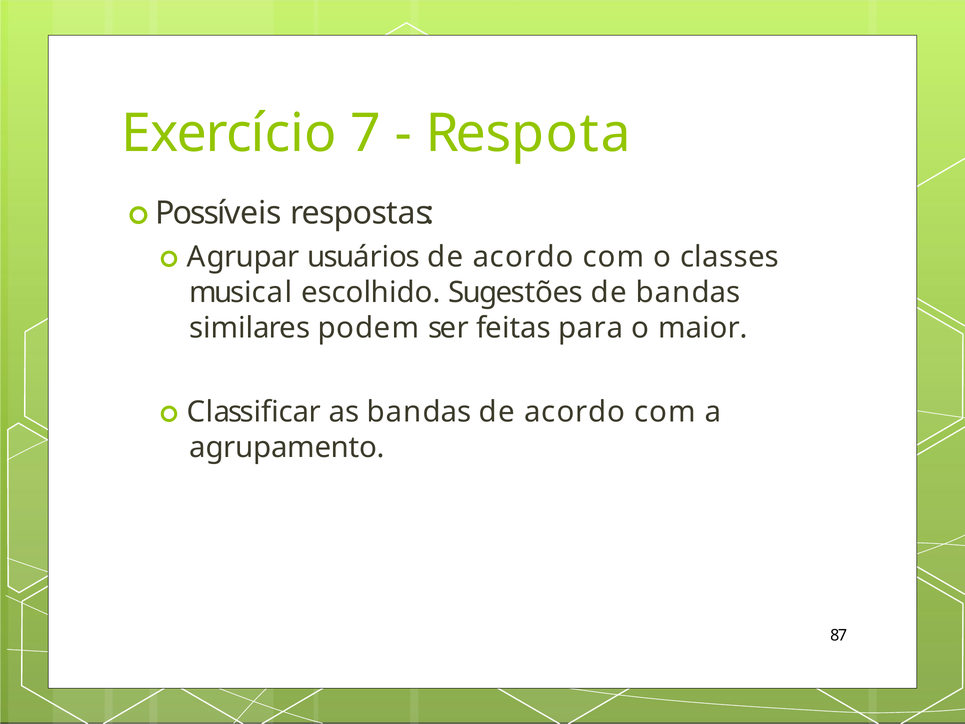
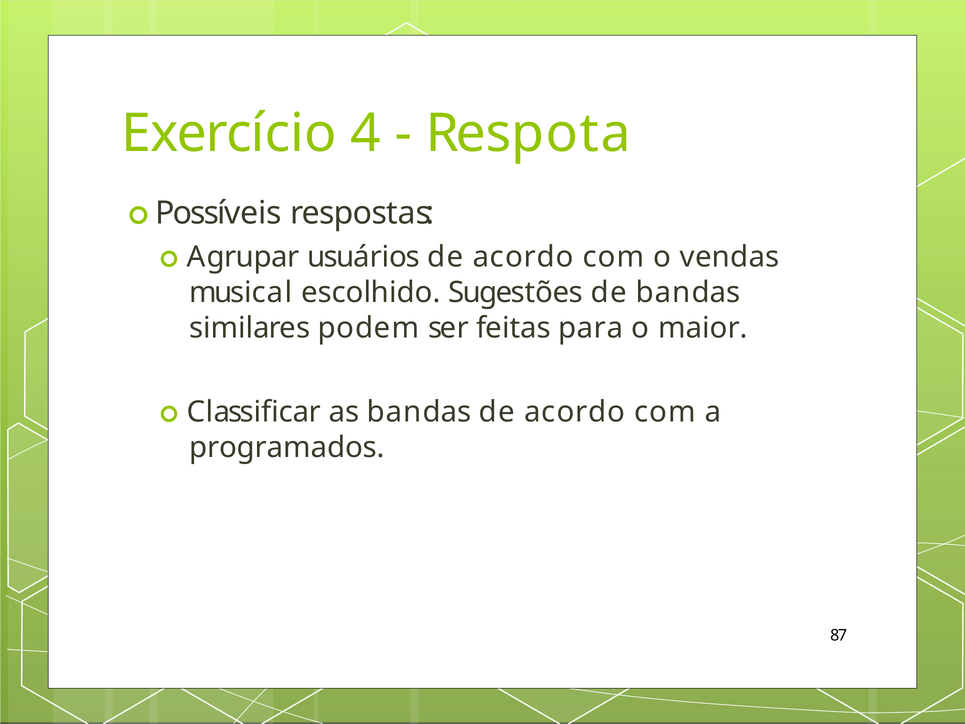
7: 7 -> 4
classes: classes -> vendas
agrupamento: agrupamento -> programados
